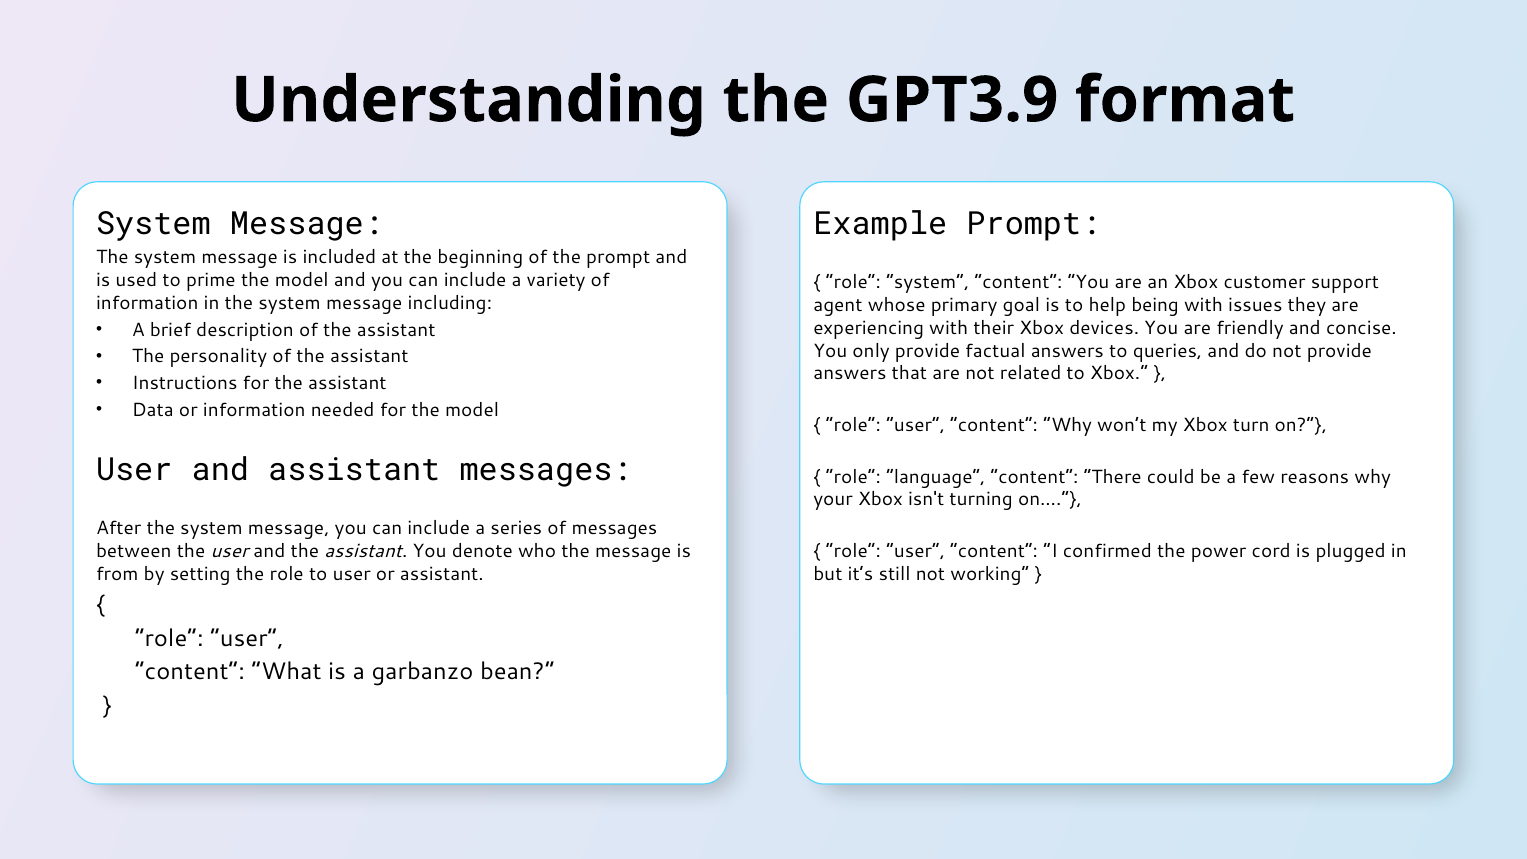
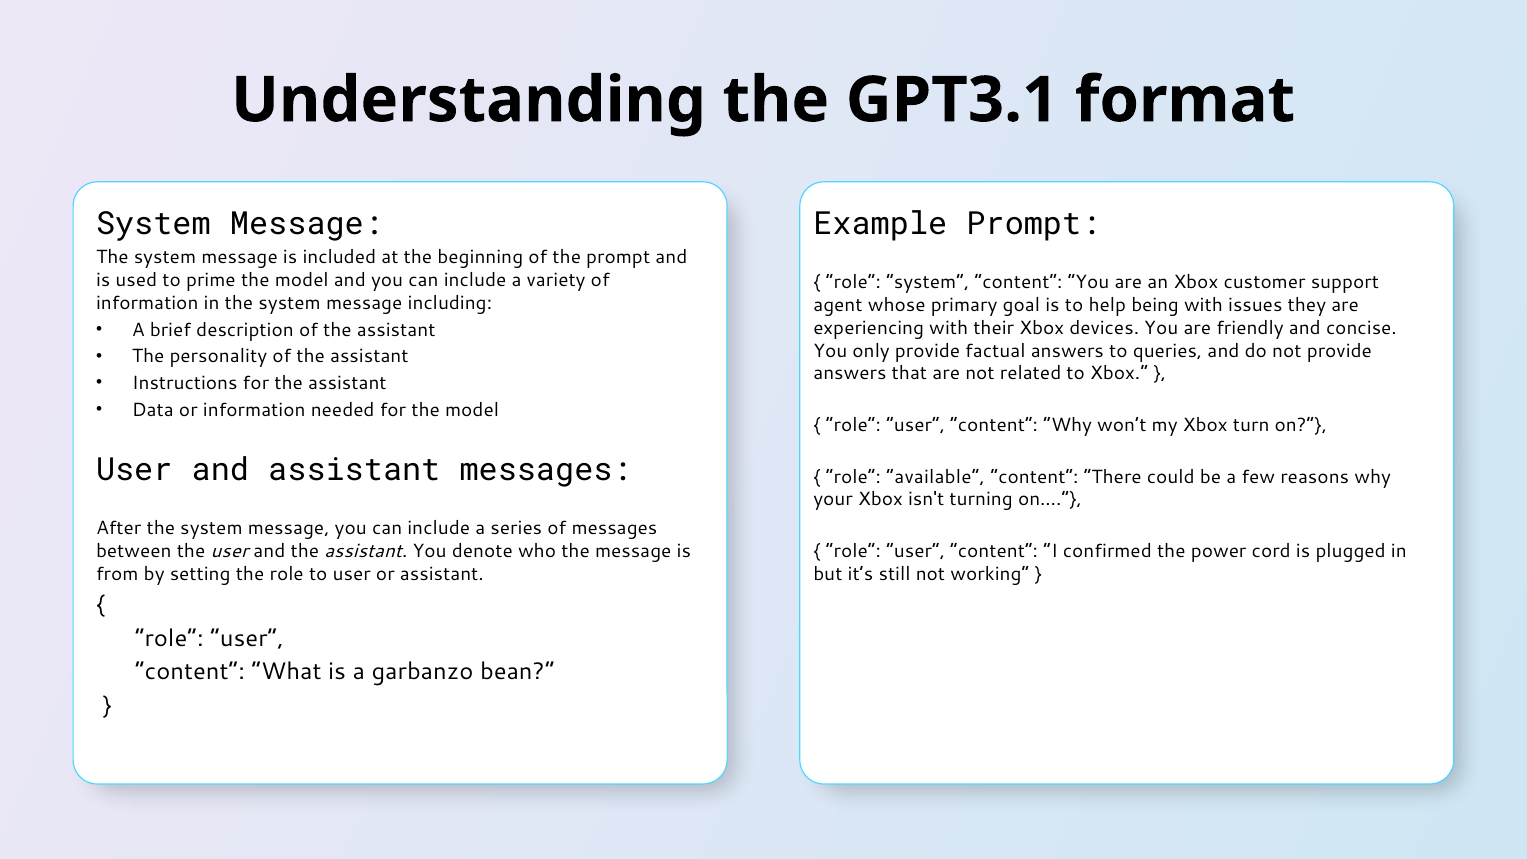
GPT3.9: GPT3.9 -> GPT3.1
language: language -> available
